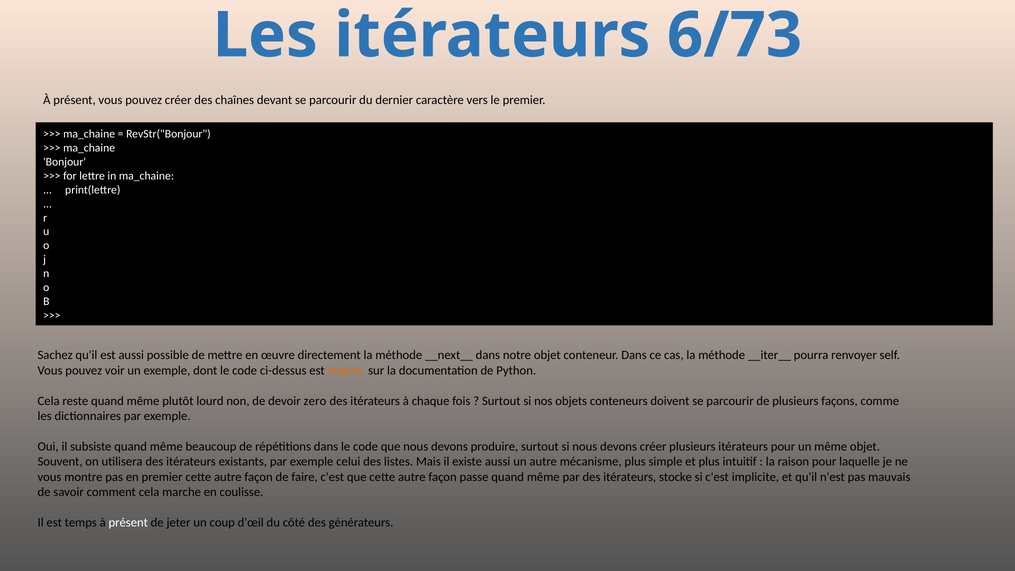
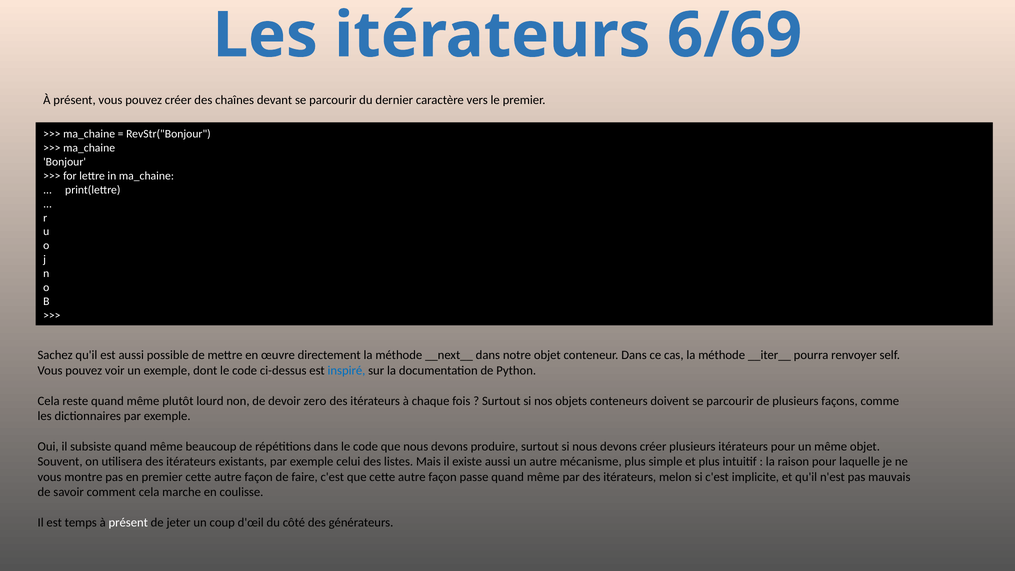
6/73: 6/73 -> 6/69
inspiré colour: orange -> blue
stocke: stocke -> melon
